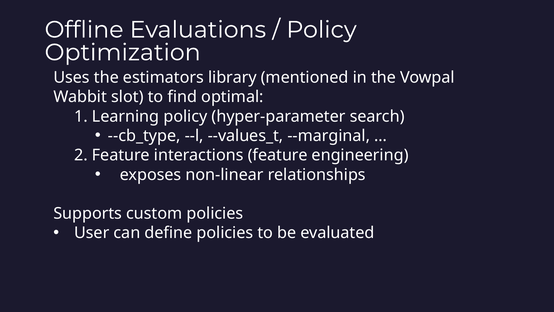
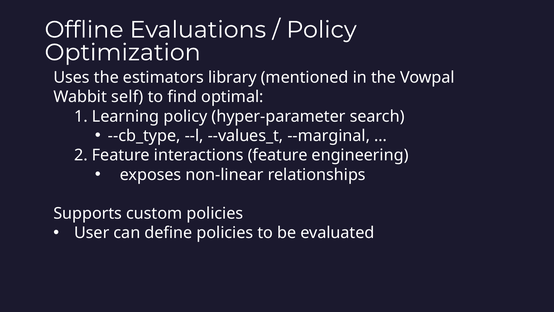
slot: slot -> self
